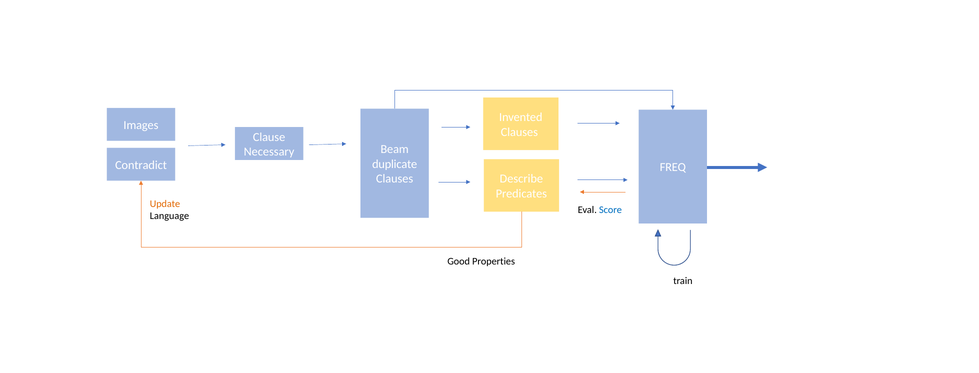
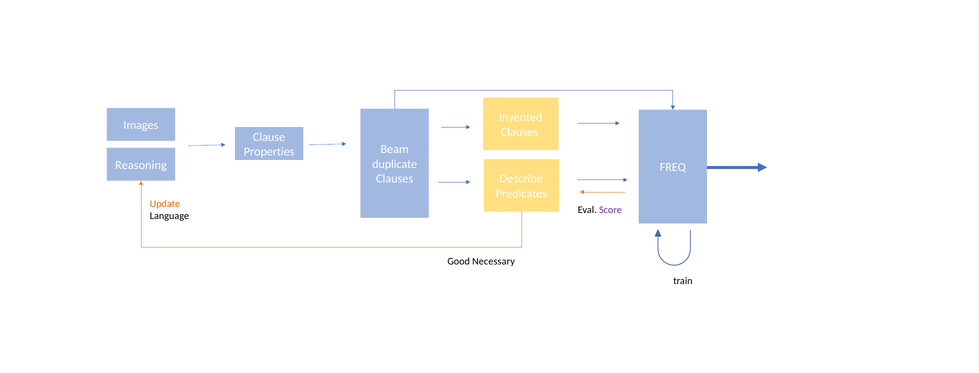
Necessary: Necessary -> Properties
Contradict: Contradict -> Reasoning
Score colour: blue -> purple
Properties: Properties -> Necessary
